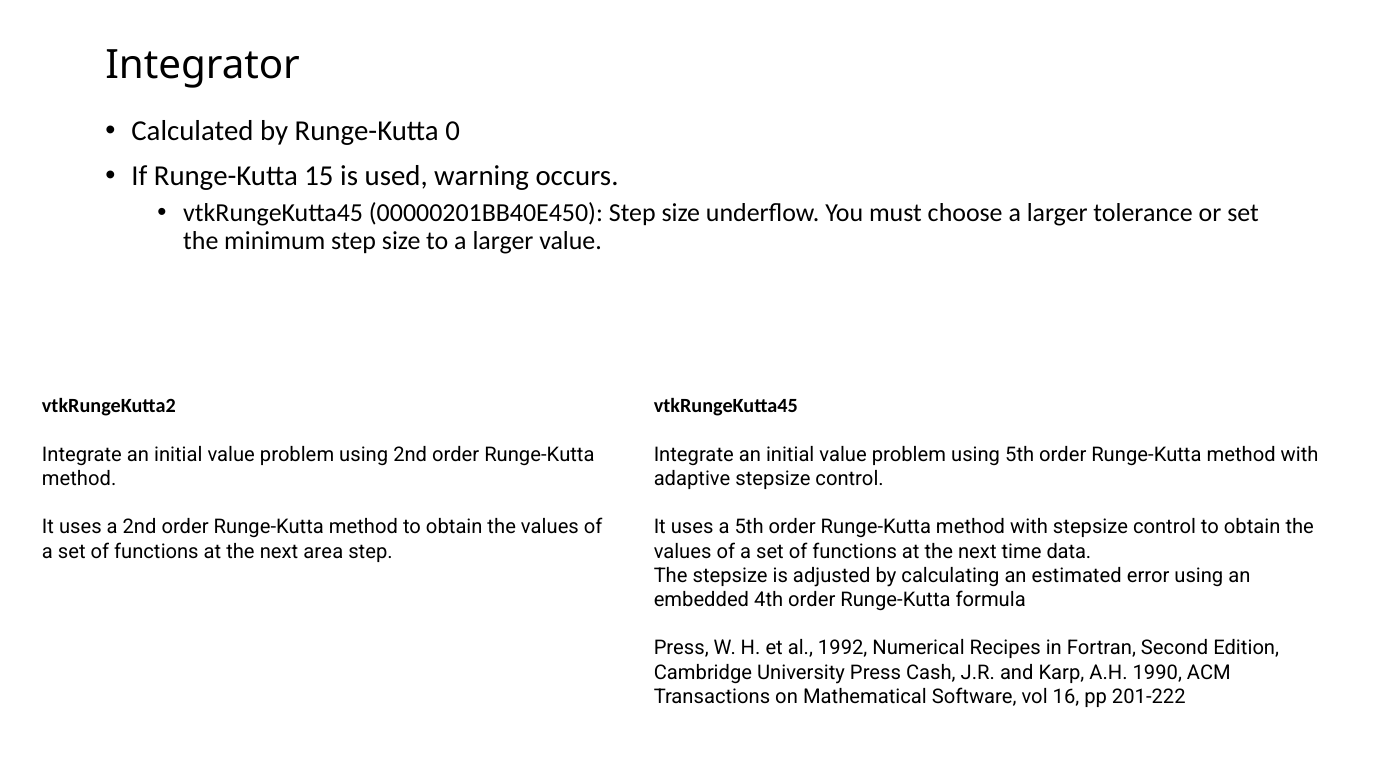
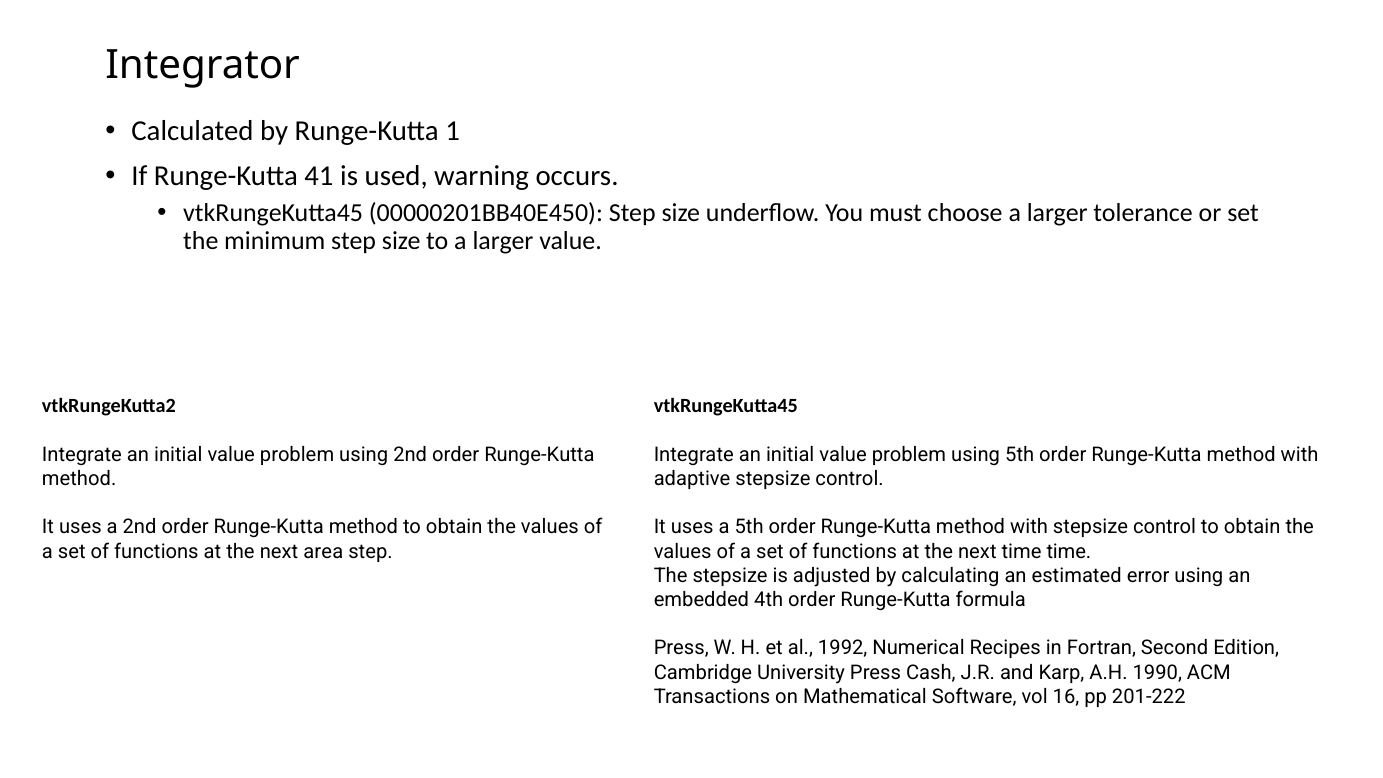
0: 0 -> 1
15: 15 -> 41
time data: data -> time
